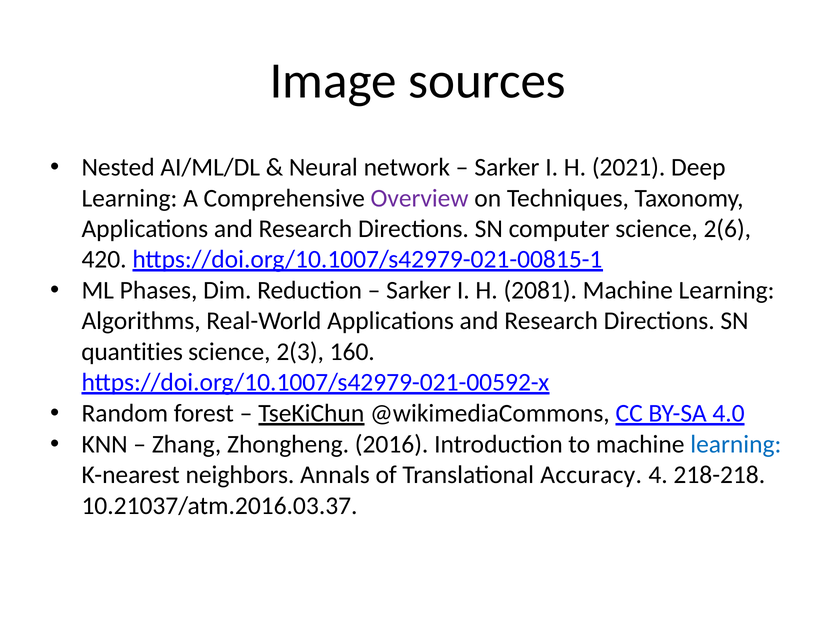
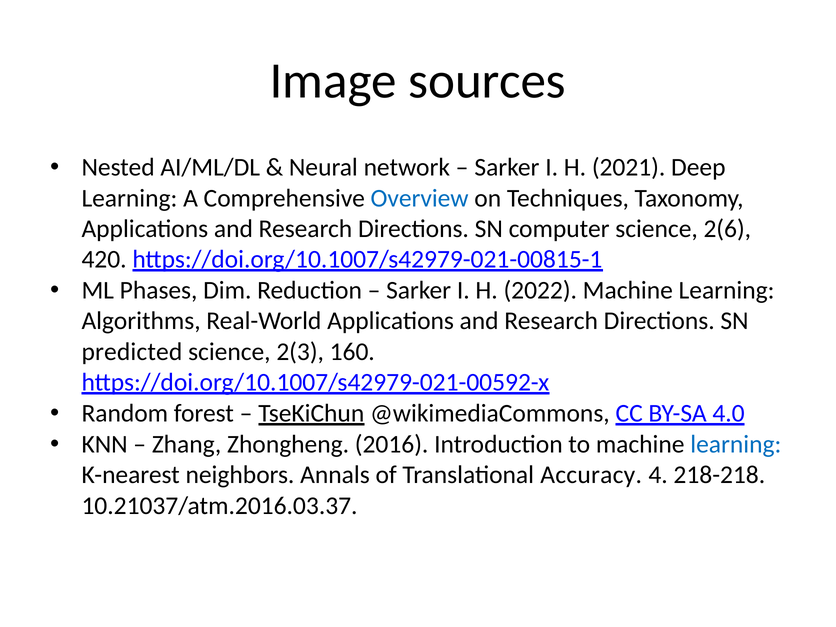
Overview colour: purple -> blue
2081: 2081 -> 2022
quantities: quantities -> predicted
